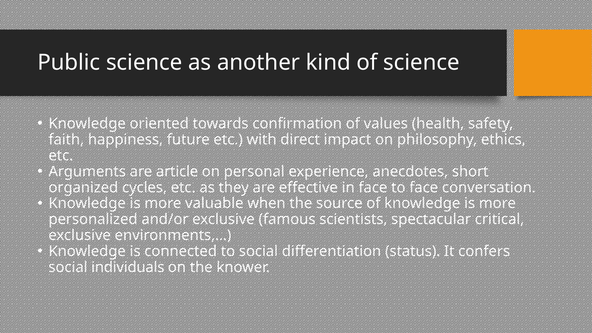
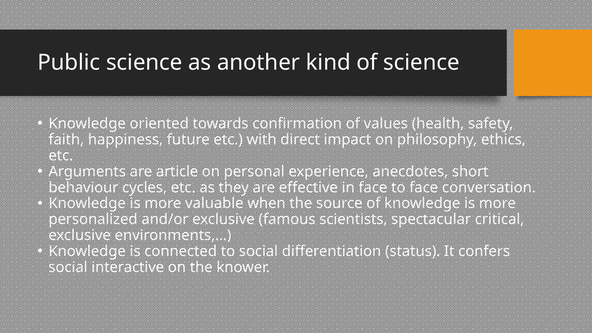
organized: organized -> behaviour
individuals: individuals -> interactive
